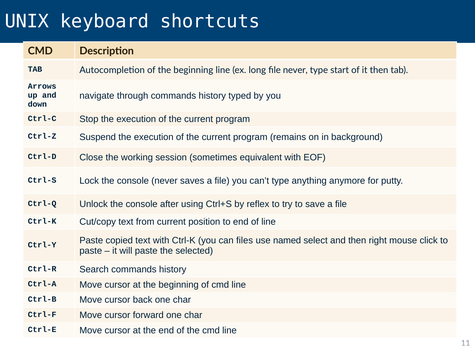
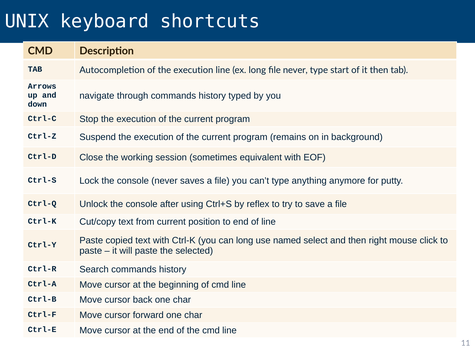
of the beginning: beginning -> execution
can files: files -> long
